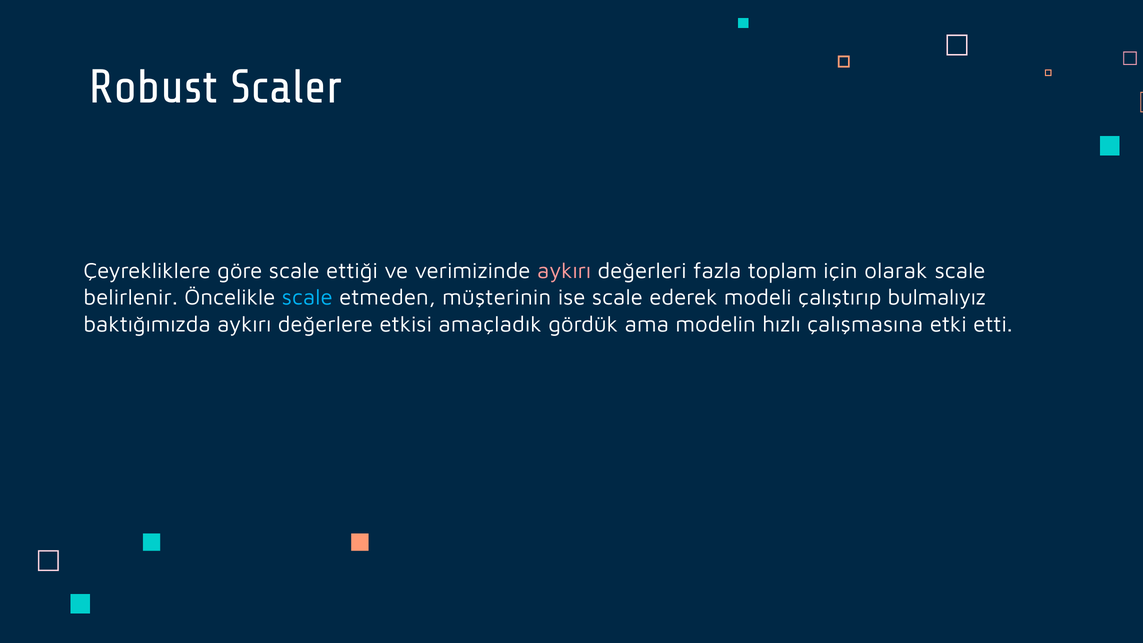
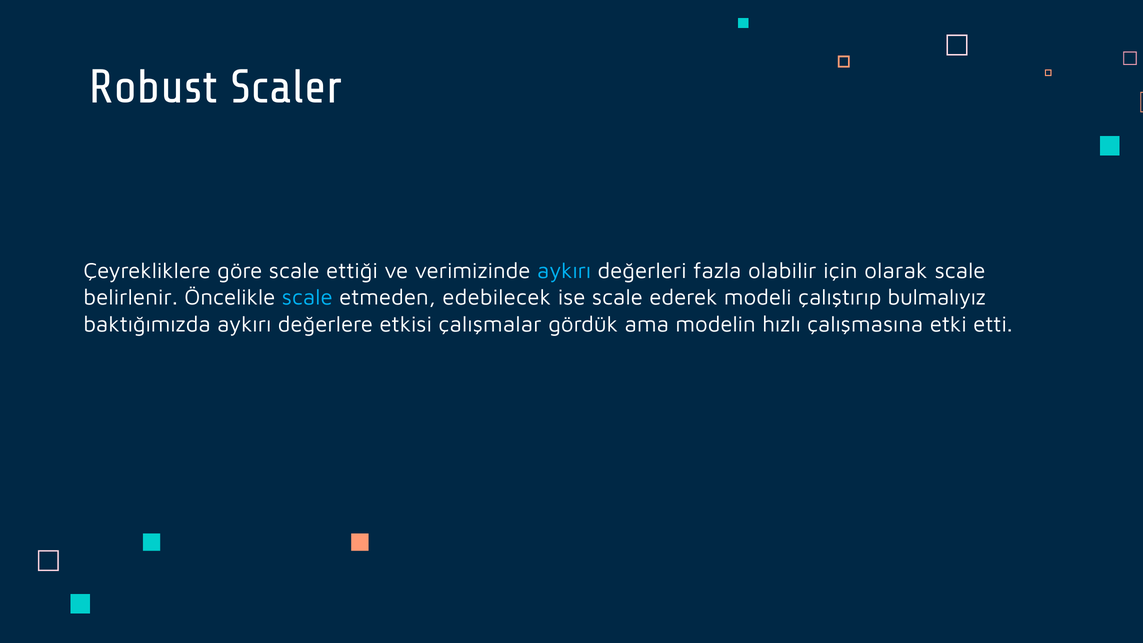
aykırı at (564, 271) colour: pink -> light blue
toplam: toplam -> olabilir
müşterinin: müşterinin -> edebilecek
amaçladık: amaçladık -> çalışmalar
